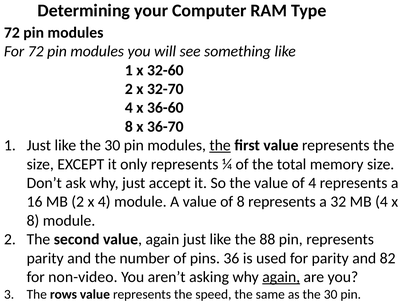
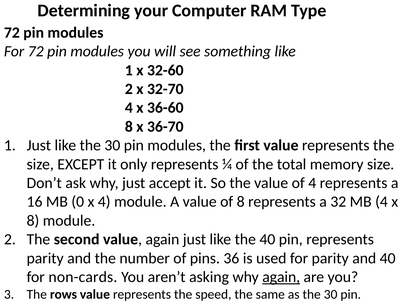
the at (220, 146) underline: present -> none
MB 2: 2 -> 0
the 88: 88 -> 40
and 82: 82 -> 40
non-video: non-video -> non-cards
